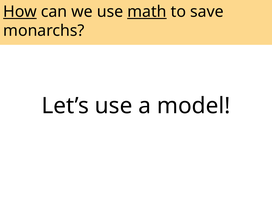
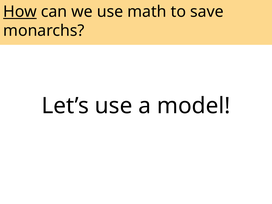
math underline: present -> none
